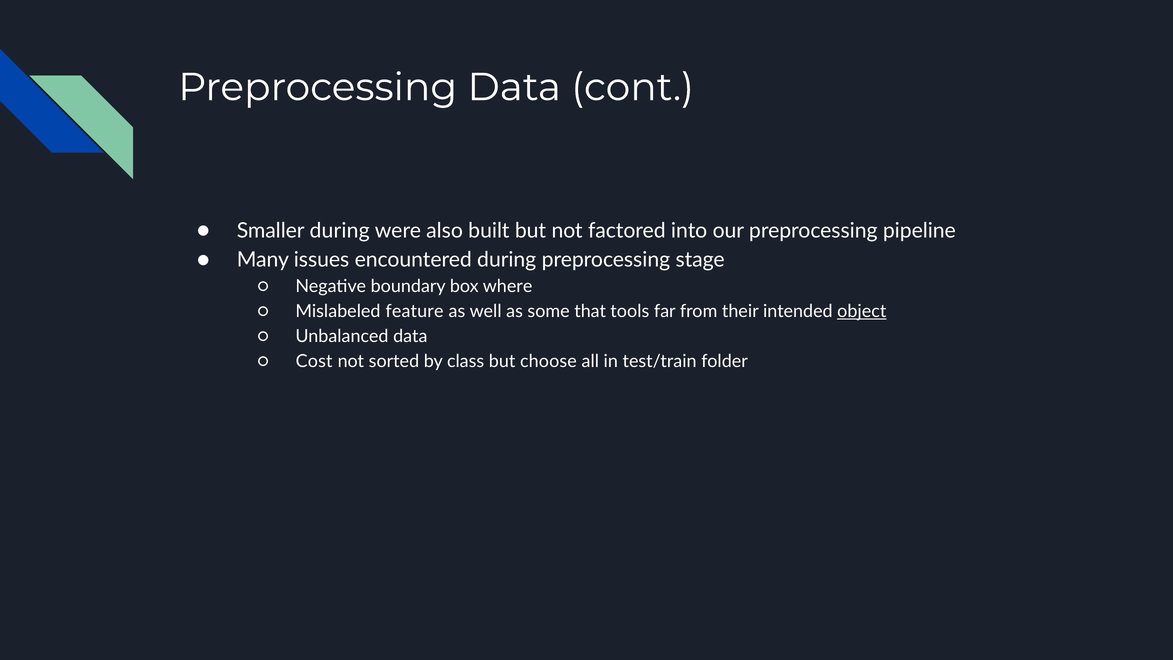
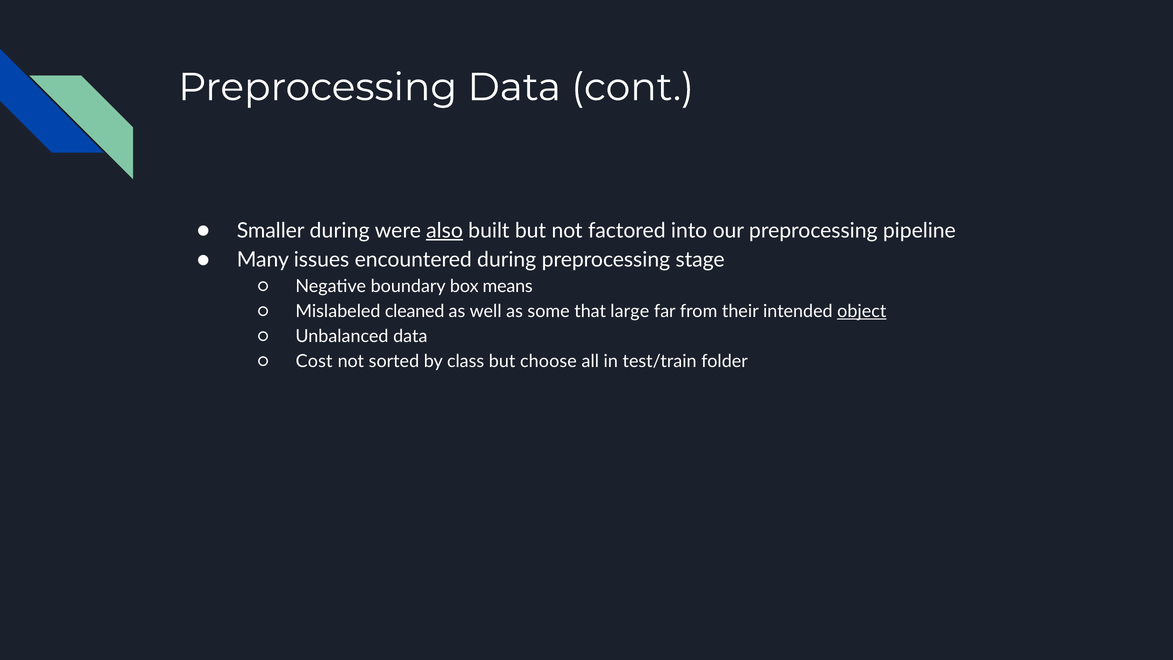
also underline: none -> present
where: where -> means
feature: feature -> cleaned
tools: tools -> large
